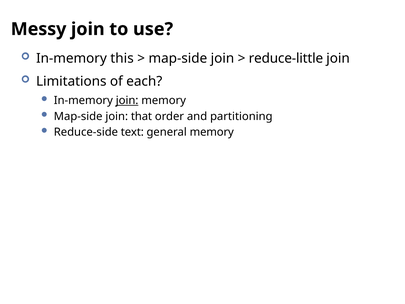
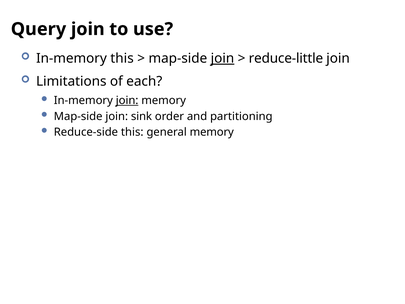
Messy: Messy -> Query
join at (222, 58) underline: none -> present
that: that -> sink
Reduce-side text: text -> this
